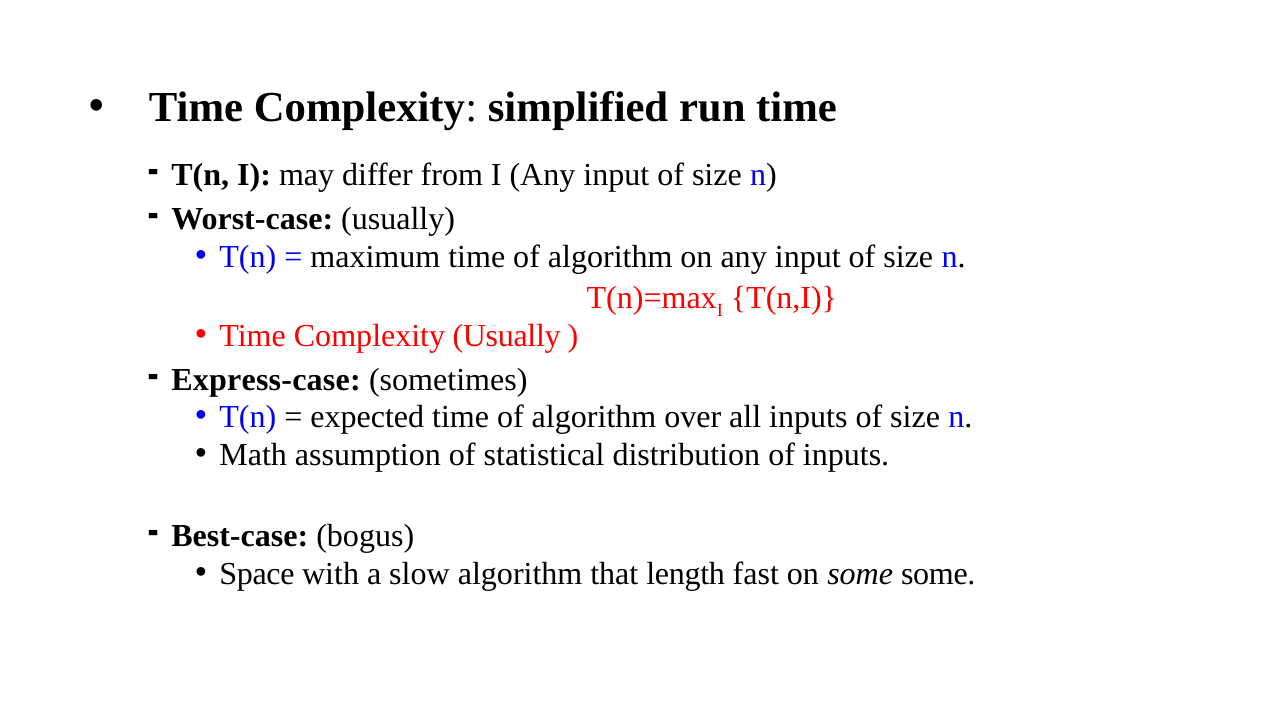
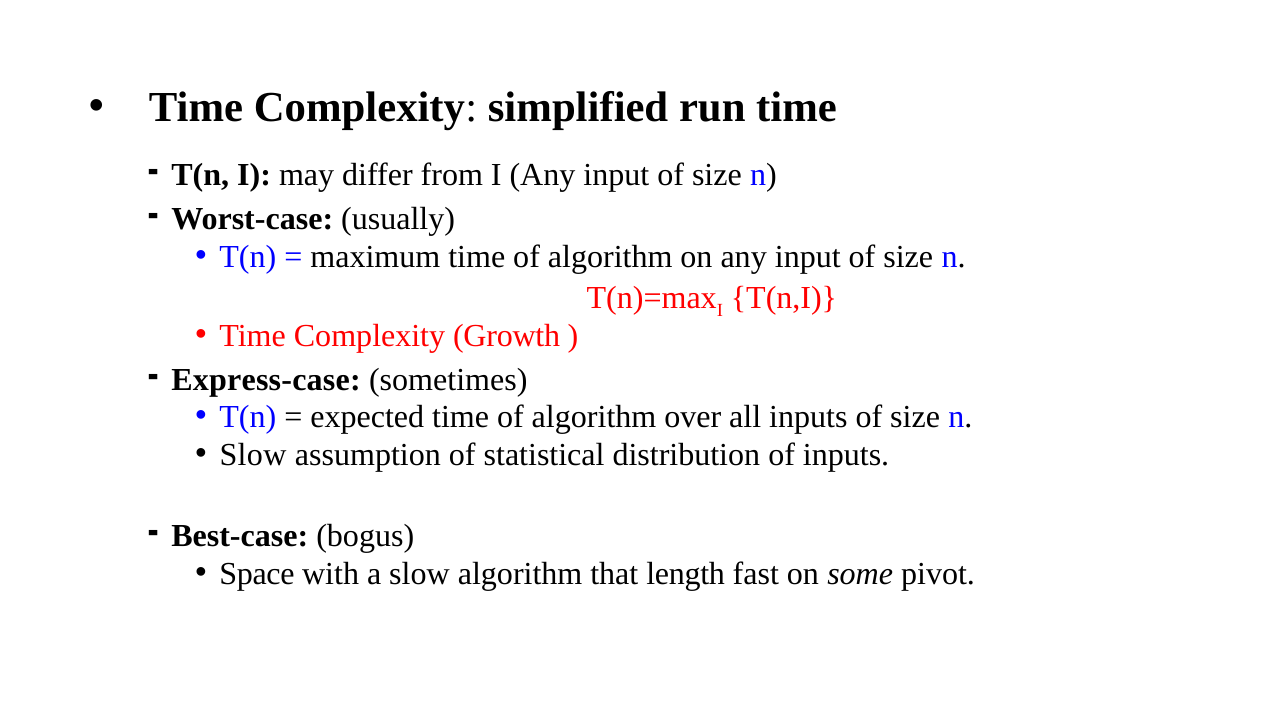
Complexity Usually: Usually -> Growth
Math at (253, 455): Math -> Slow
some some: some -> pivot
